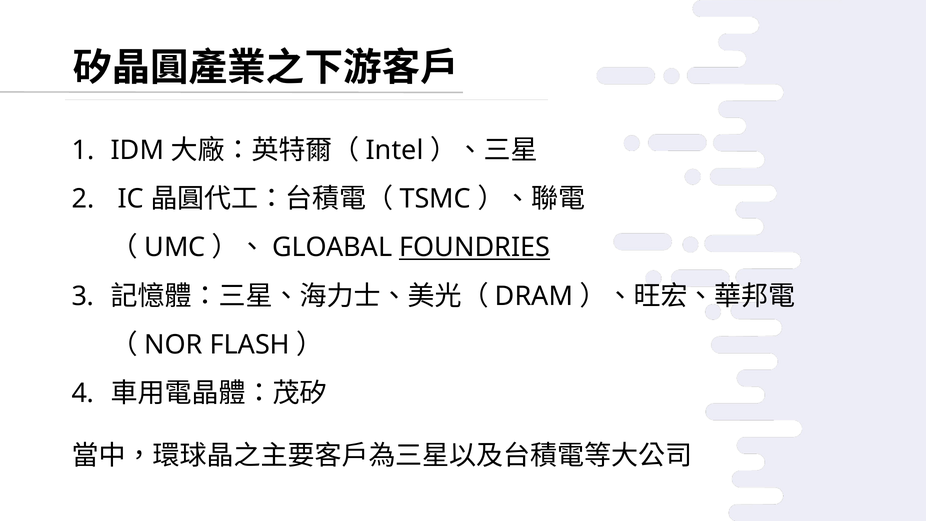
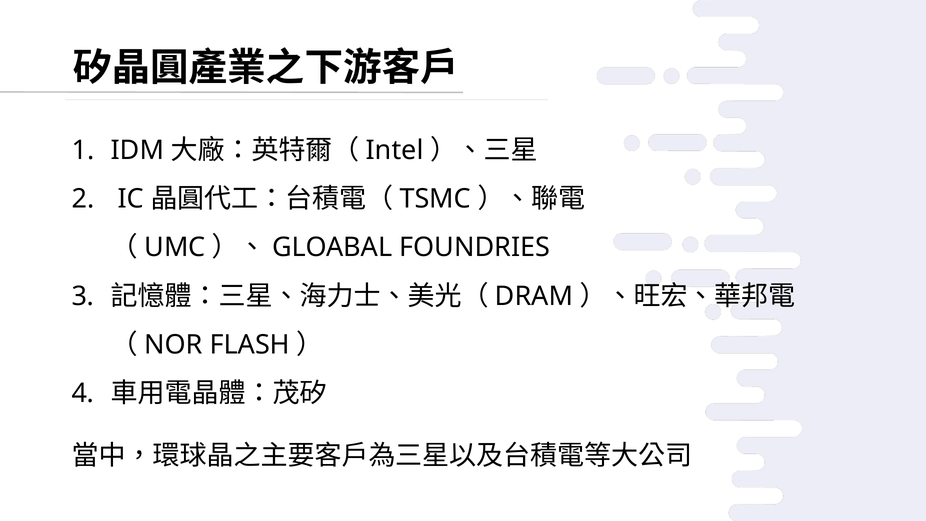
FOUNDRIES underline: present -> none
